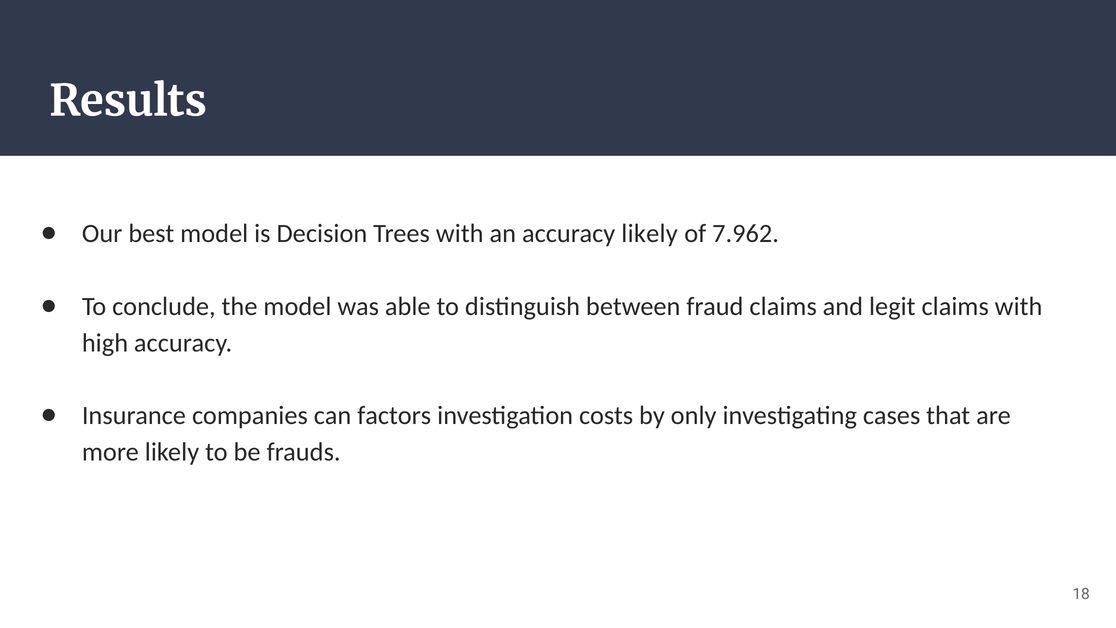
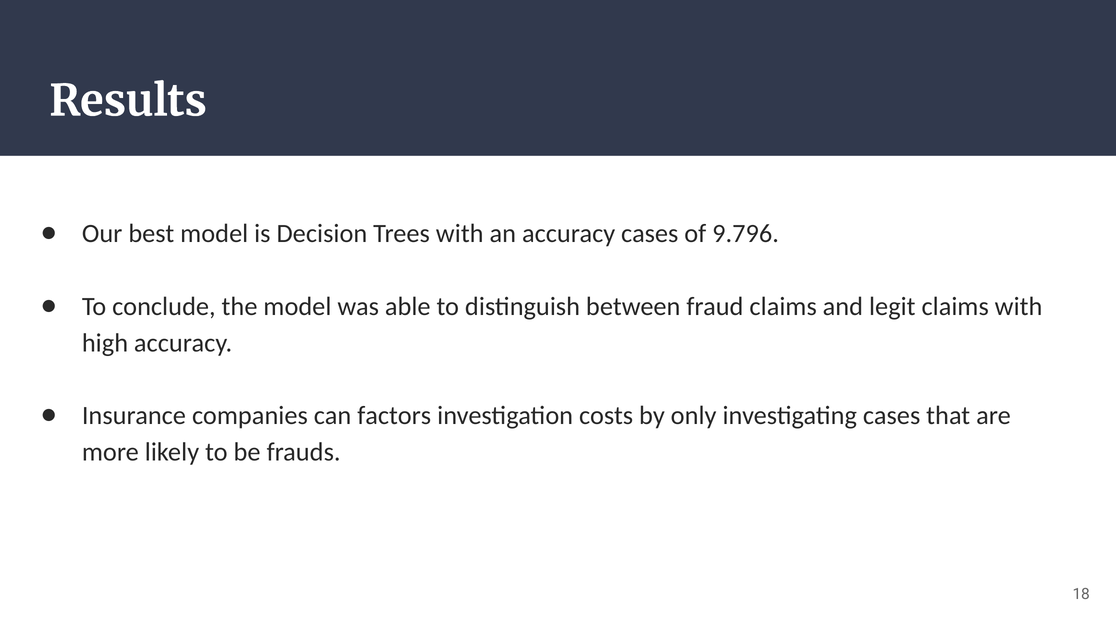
accuracy likely: likely -> cases
7.962: 7.962 -> 9.796
